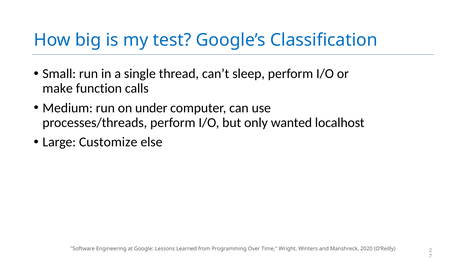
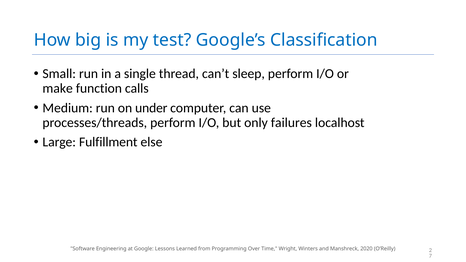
wanted: wanted -> failures
Customize: Customize -> Fulfillment
